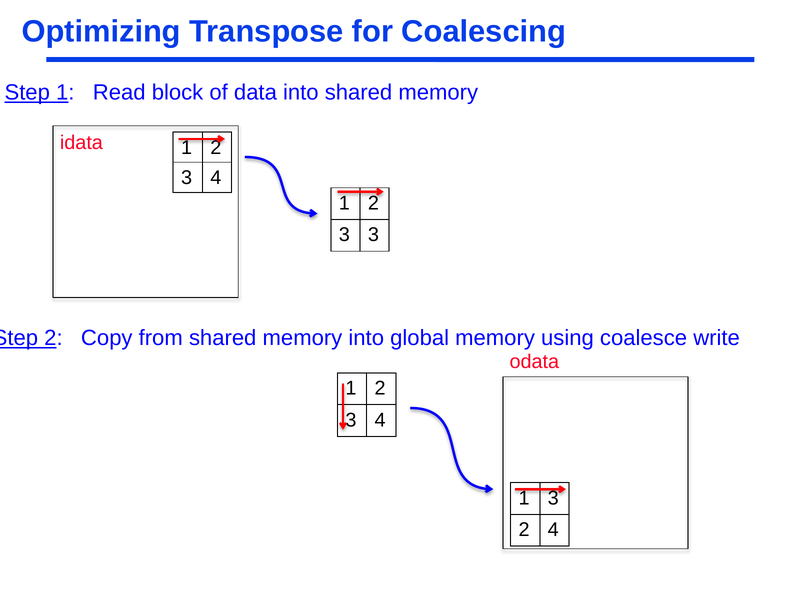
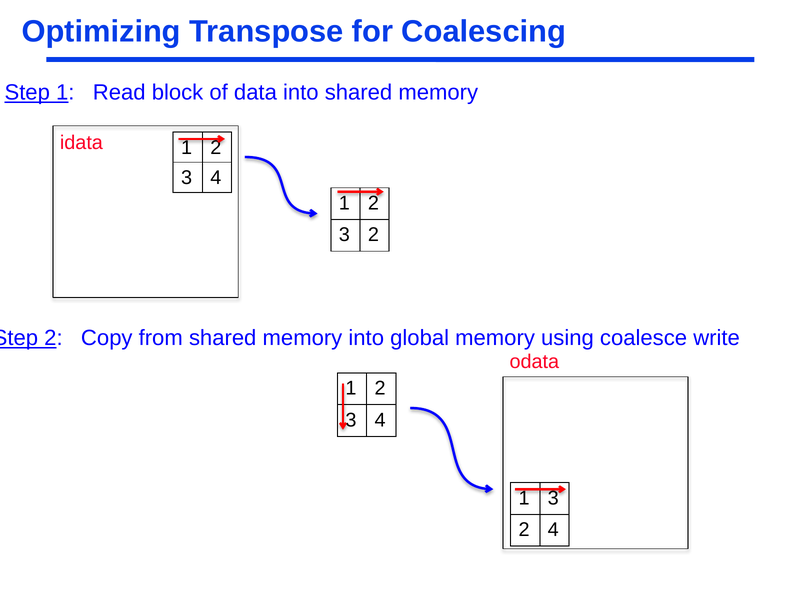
3 at (373, 235): 3 -> 2
